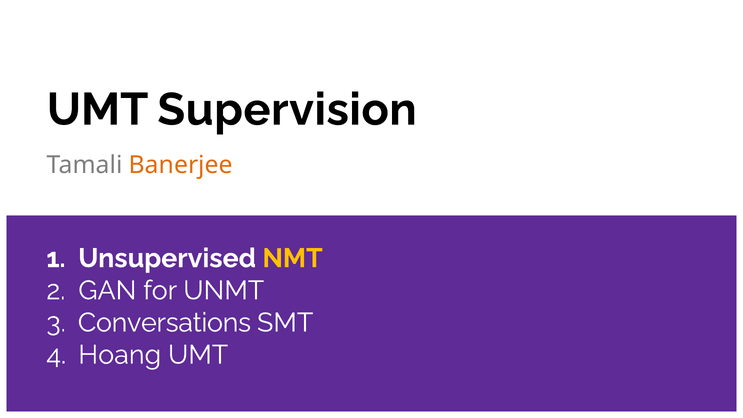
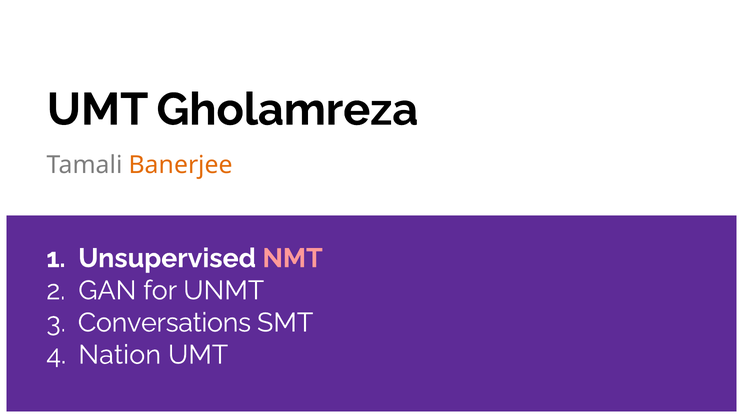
Supervision: Supervision -> Gholamreza
NMT colour: yellow -> pink
Hoang: Hoang -> Nation
